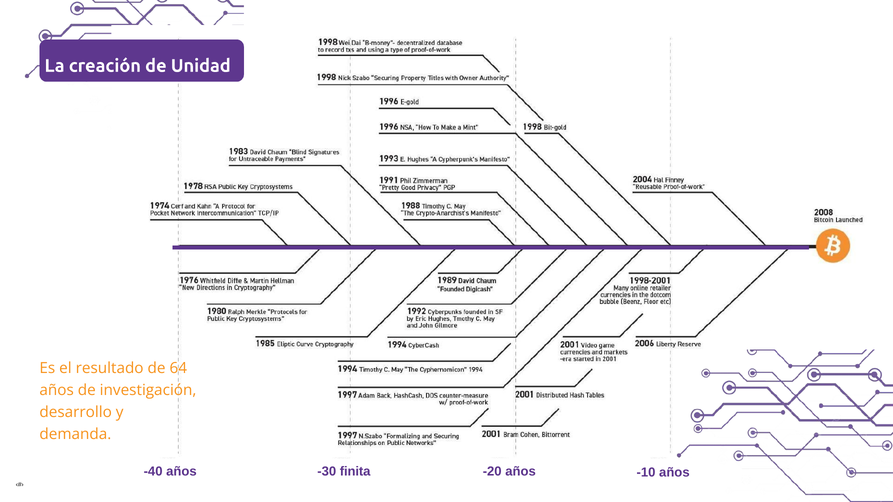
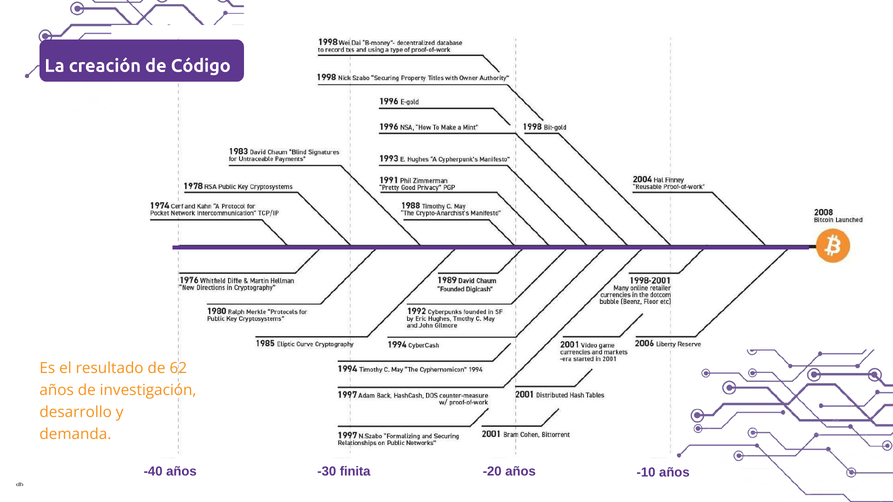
Unidad: Unidad -> Código
64: 64 -> 62
